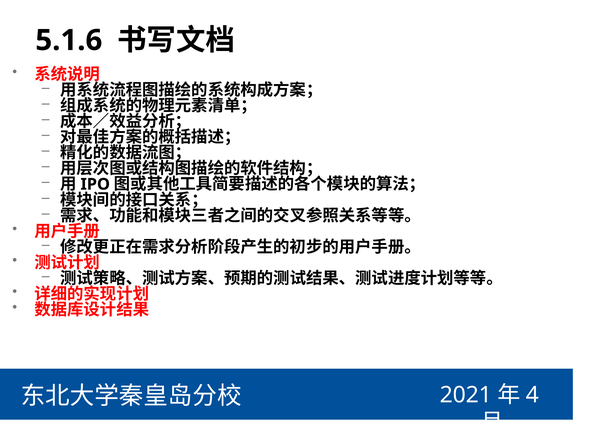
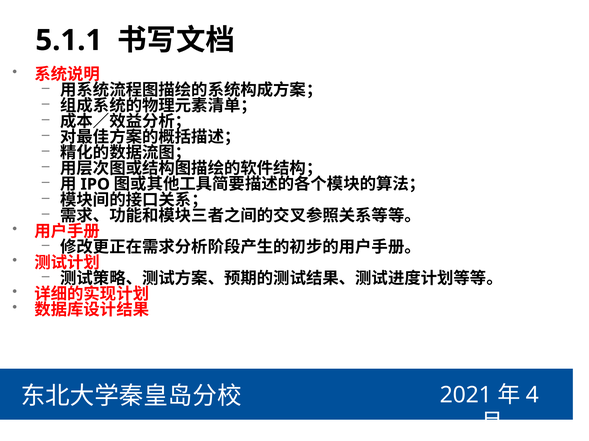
5.1.6: 5.1.6 -> 5.1.1
